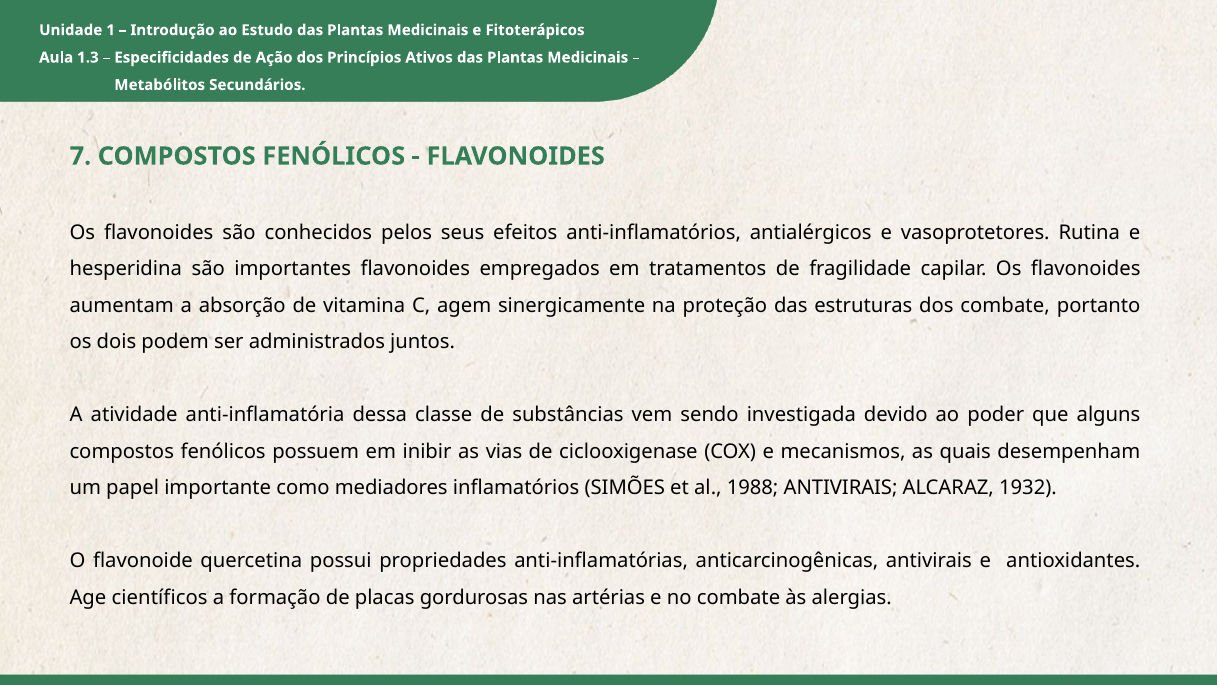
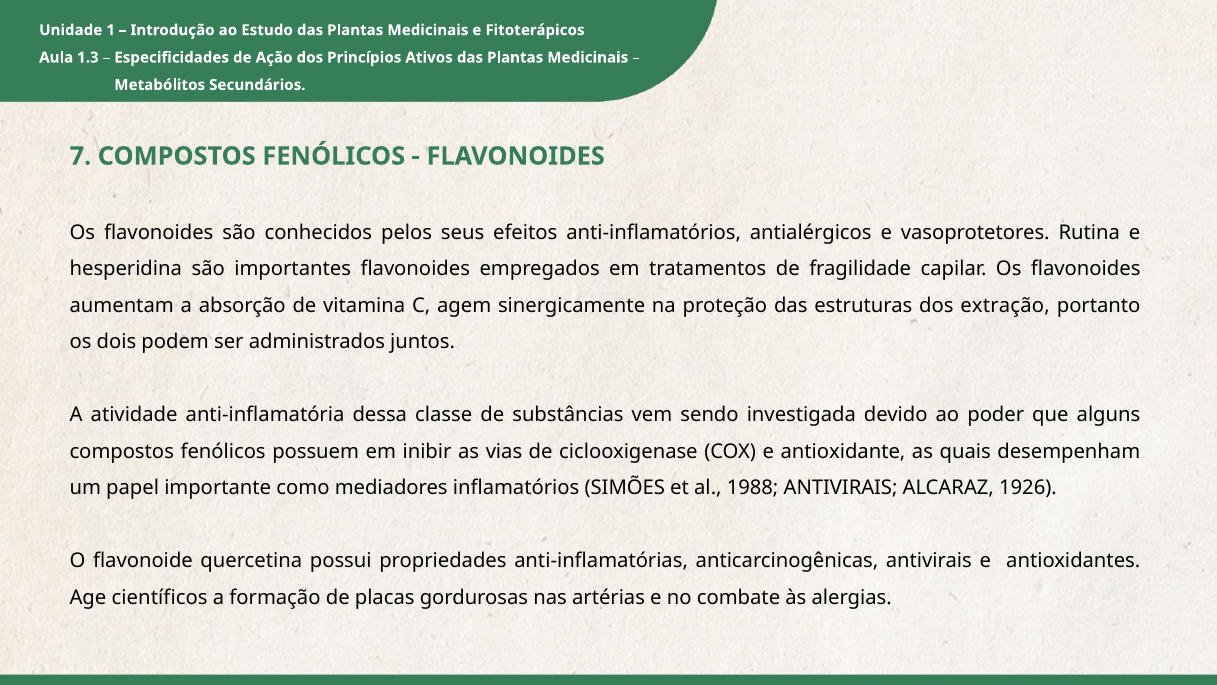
dos combate: combate -> extração
mecanismos: mecanismos -> antioxidante
1932: 1932 -> 1926
